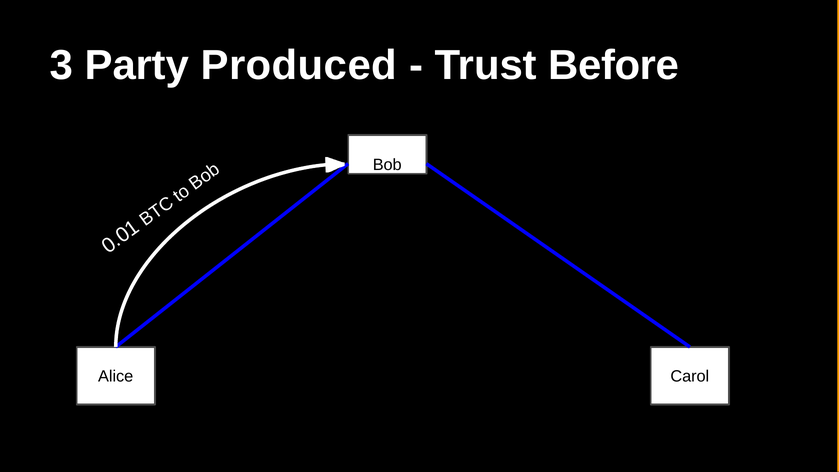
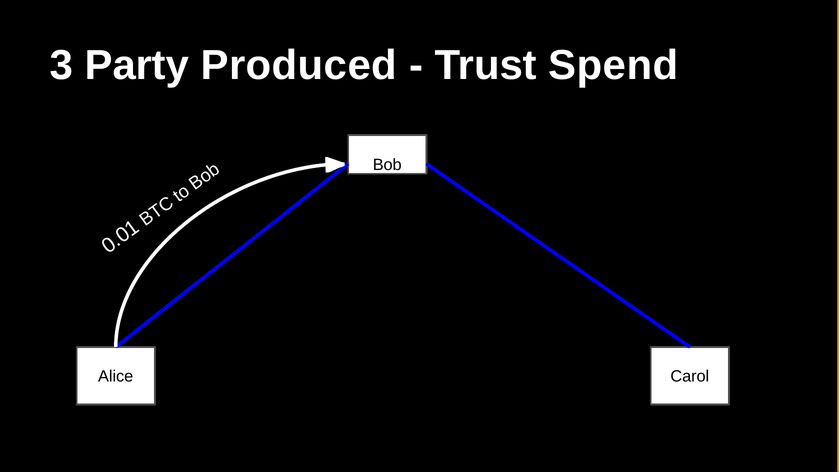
Before: Before -> Spend
